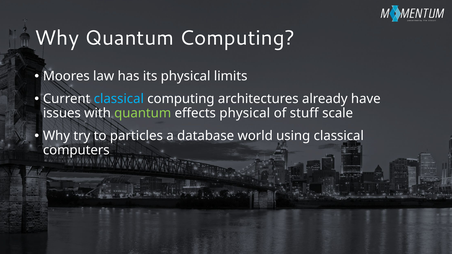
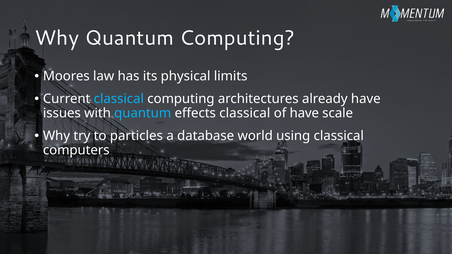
quantum at (143, 113) colour: light green -> light blue
effects physical: physical -> classical
of stuff: stuff -> have
